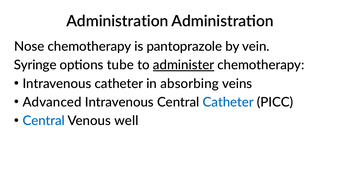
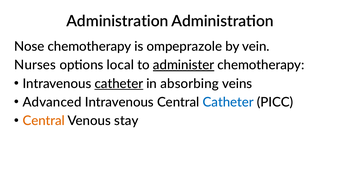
pantoprazole: pantoprazole -> ompeprazole
Syringe: Syringe -> Nurses
tube: tube -> local
catheter at (119, 84) underline: none -> present
Central at (44, 121) colour: blue -> orange
well: well -> stay
